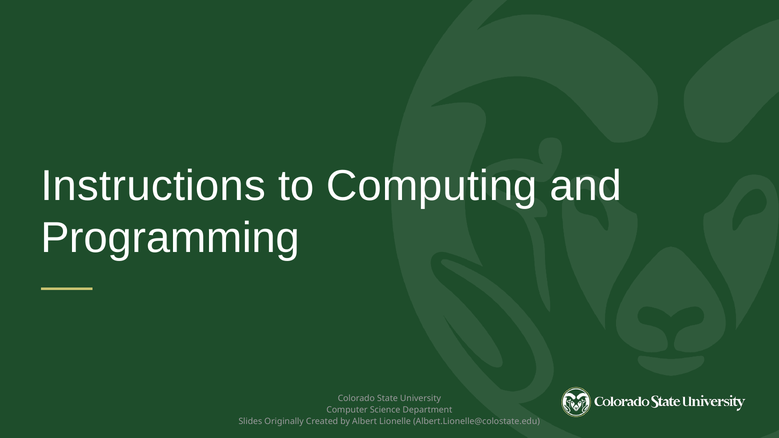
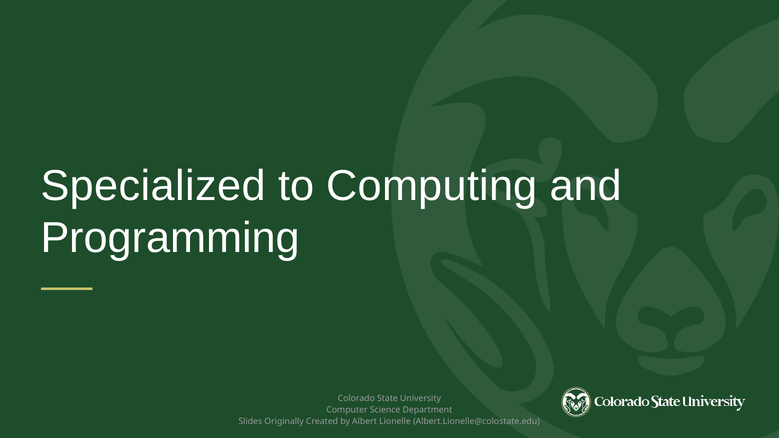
Instructions: Instructions -> Specialized
